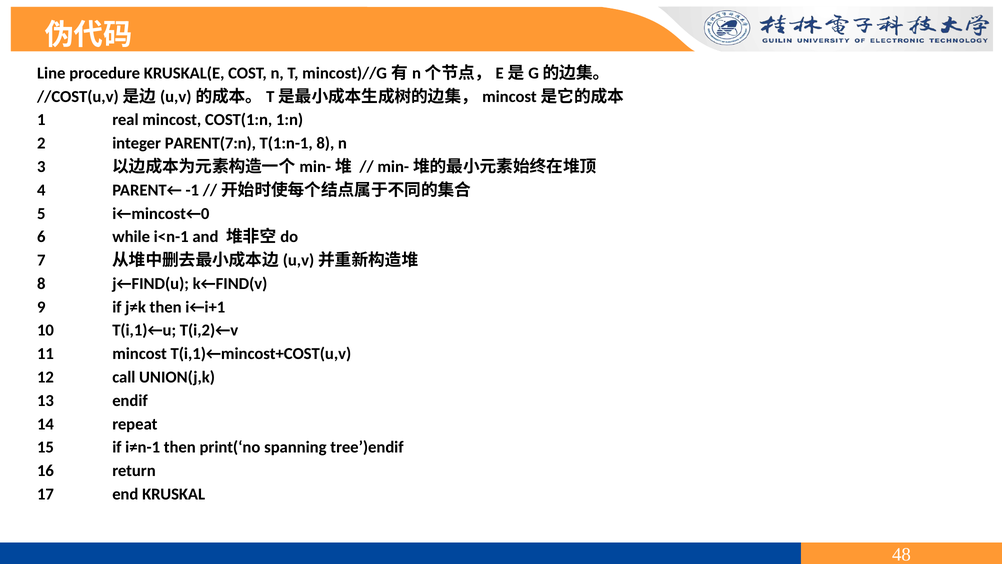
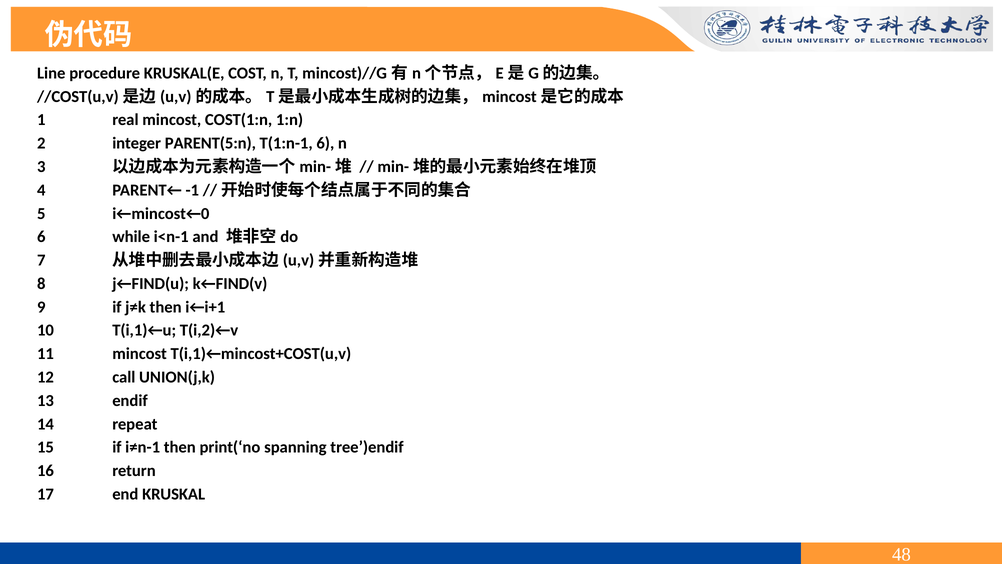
PARENT(7:n: PARENT(7:n -> PARENT(5:n
T(1:n-1 8: 8 -> 6
